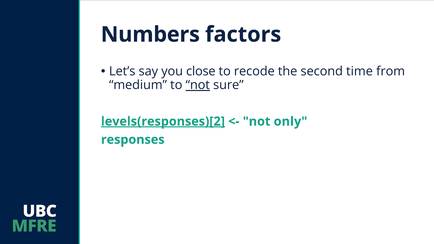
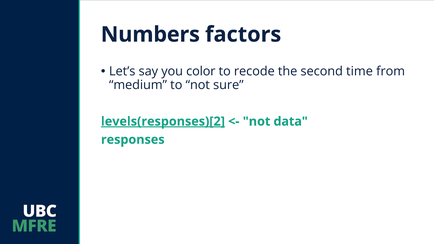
close: close -> color
not at (198, 85) underline: present -> none
only: only -> data
